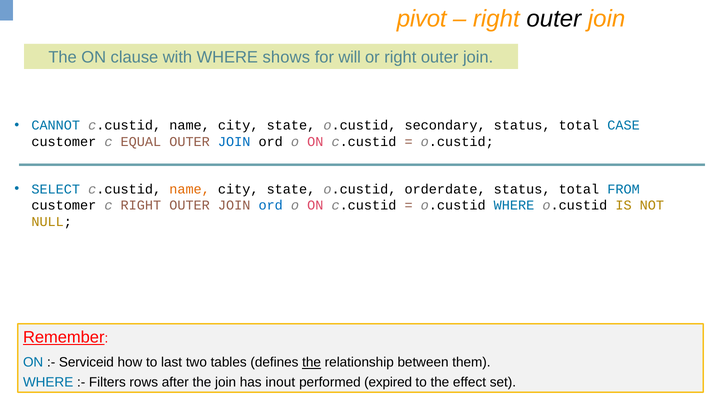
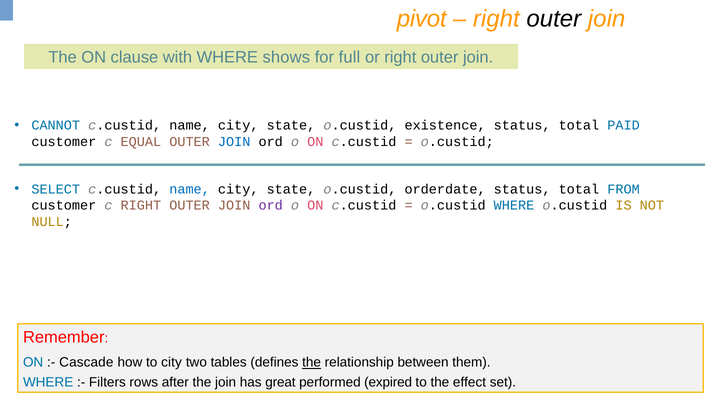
will: will -> full
secondary: secondary -> existence
CASE: CASE -> PAID
name at (190, 189) colour: orange -> blue
ord at (271, 205) colour: blue -> purple
Remember underline: present -> none
Serviceid: Serviceid -> Cascade
to last: last -> city
inout: inout -> great
